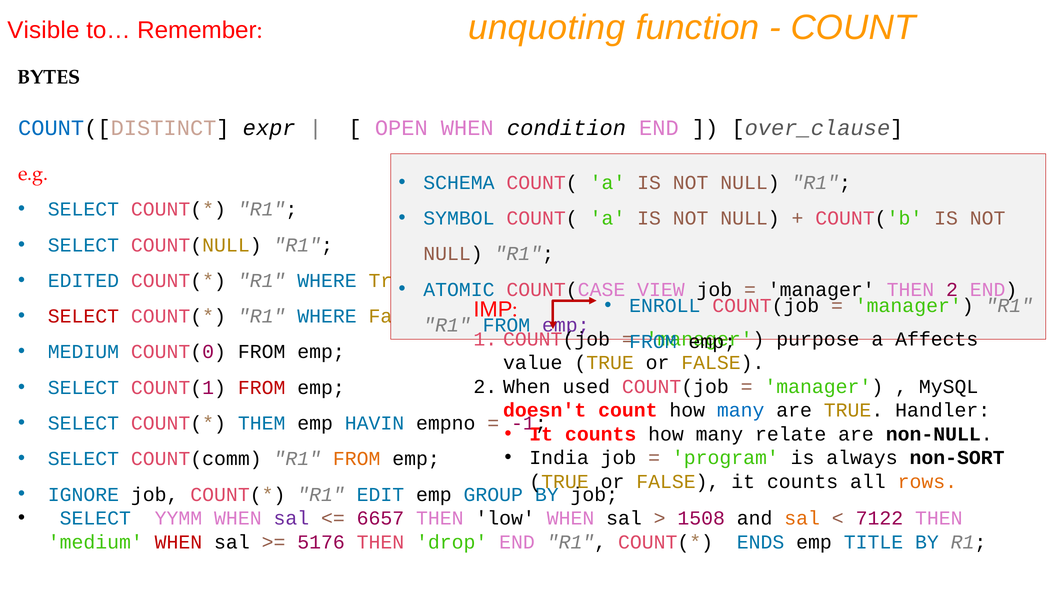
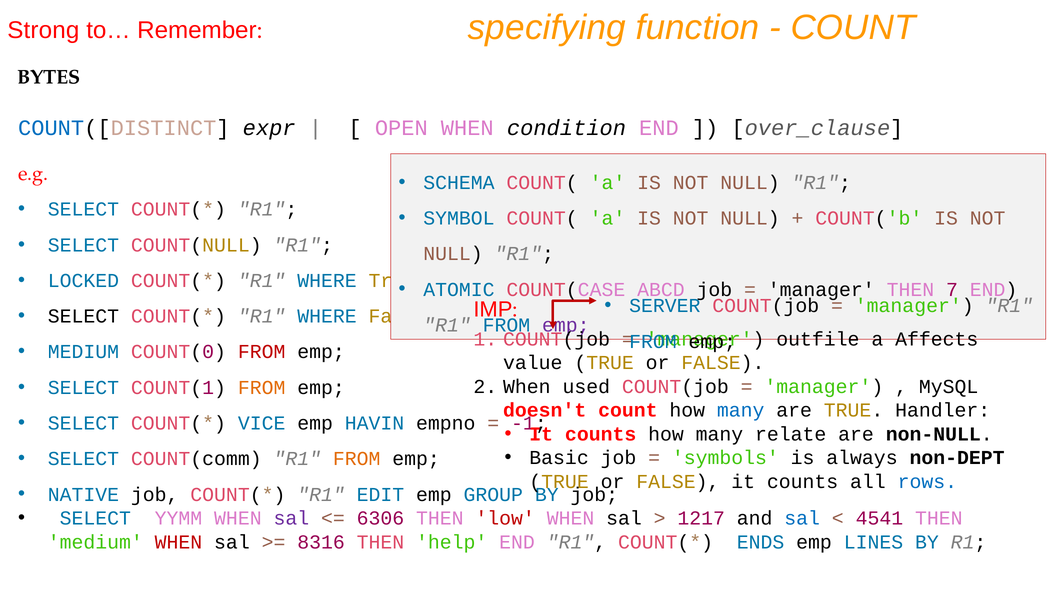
unquoting: unquoting -> specifying
Visible: Visible -> Strong
EDITED: EDITED -> LOCKED
VIEW: VIEW -> ABCD
THEN 2: 2 -> 7
ENROLL: ENROLL -> SERVER
SELECT at (83, 316) colour: red -> black
purpose: purpose -> outfile
FROM at (262, 352) colour: black -> red
FROM at (262, 388) colour: red -> orange
THEM: THEM -> VICE
India: India -> Basic
program: program -> symbols
non-SORT: non-SORT -> non-DEPT
rows colour: orange -> blue
IGNORE: IGNORE -> NATIVE
6657: 6657 -> 6306
low colour: black -> red
1508: 1508 -> 1217
sal at (802, 518) colour: orange -> blue
7122: 7122 -> 4541
5176: 5176 -> 8316
drop: drop -> help
TITLE: TITLE -> LINES
